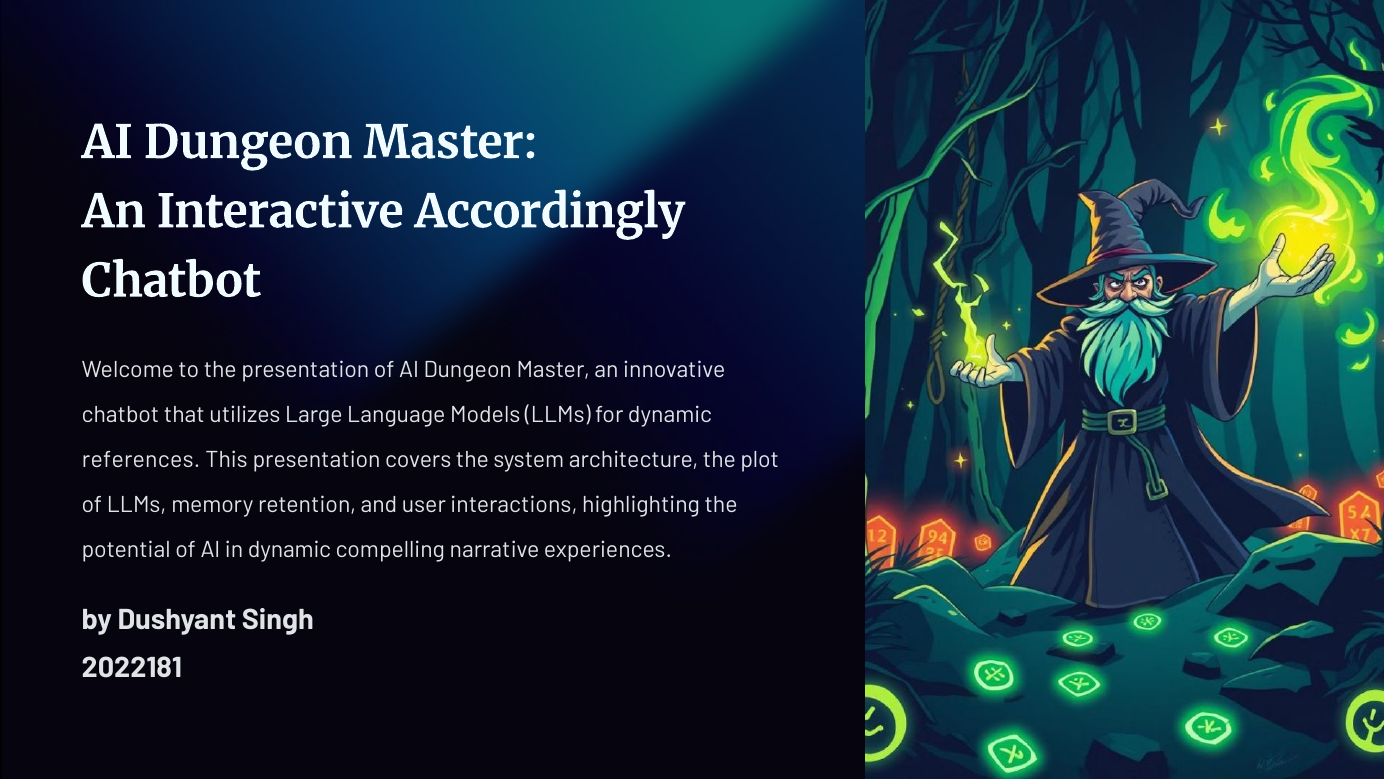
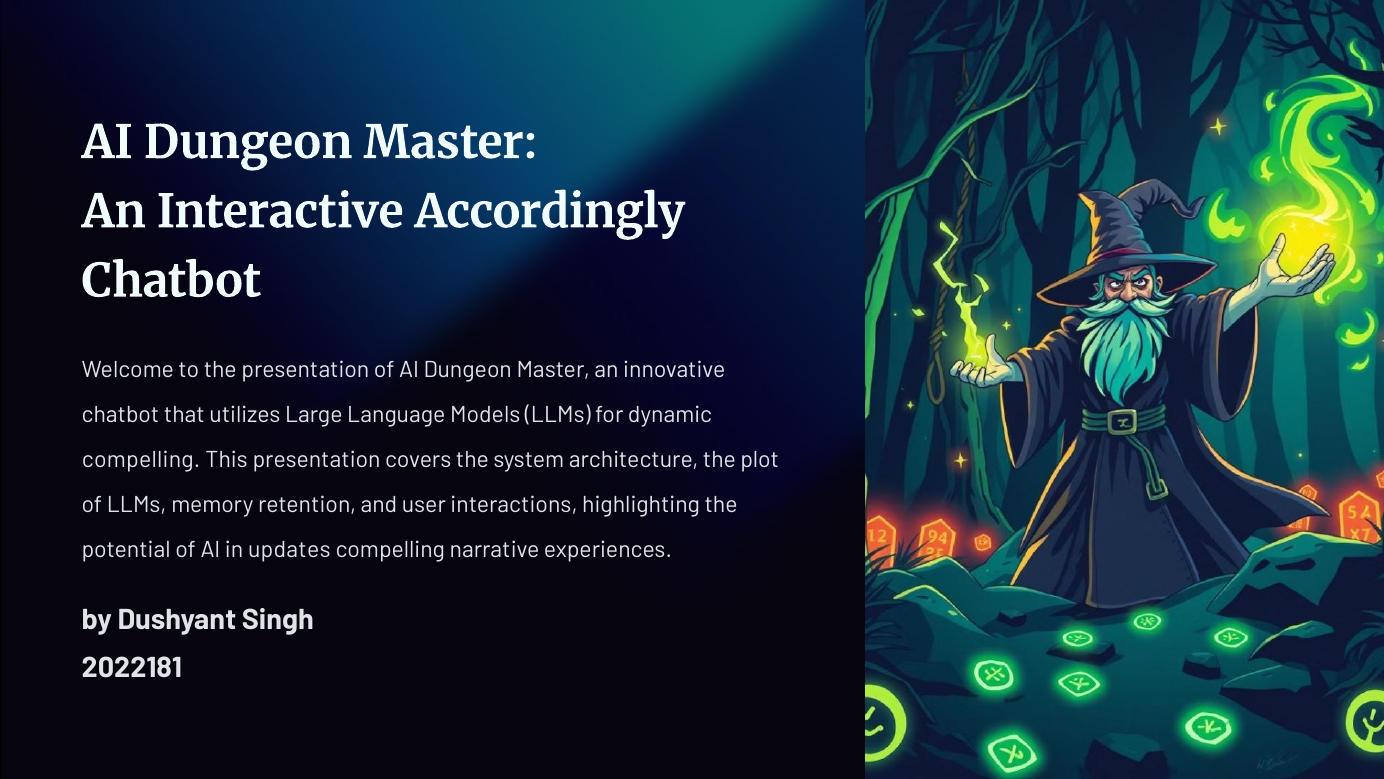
references at (141, 460): references -> compelling
in dynamic: dynamic -> updates
